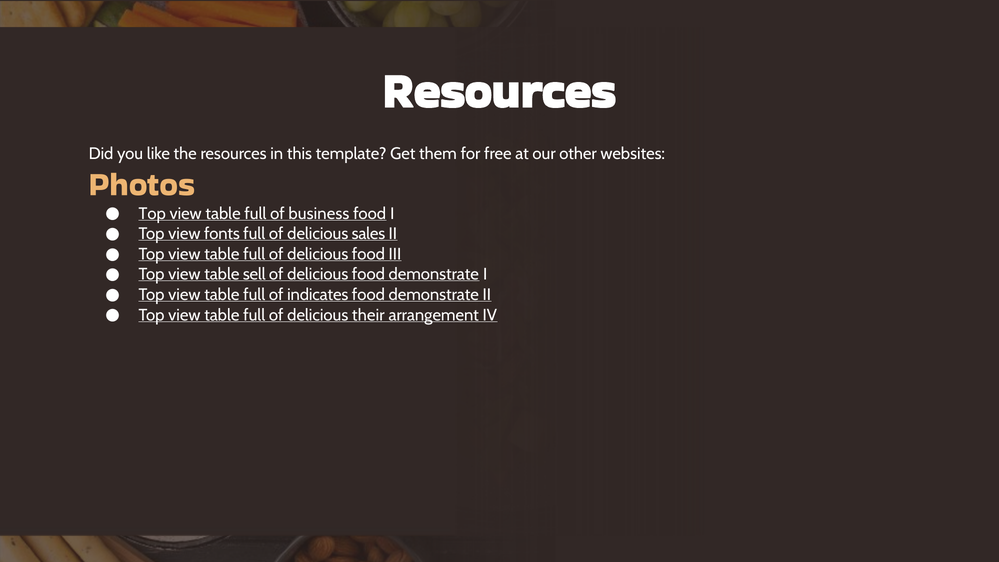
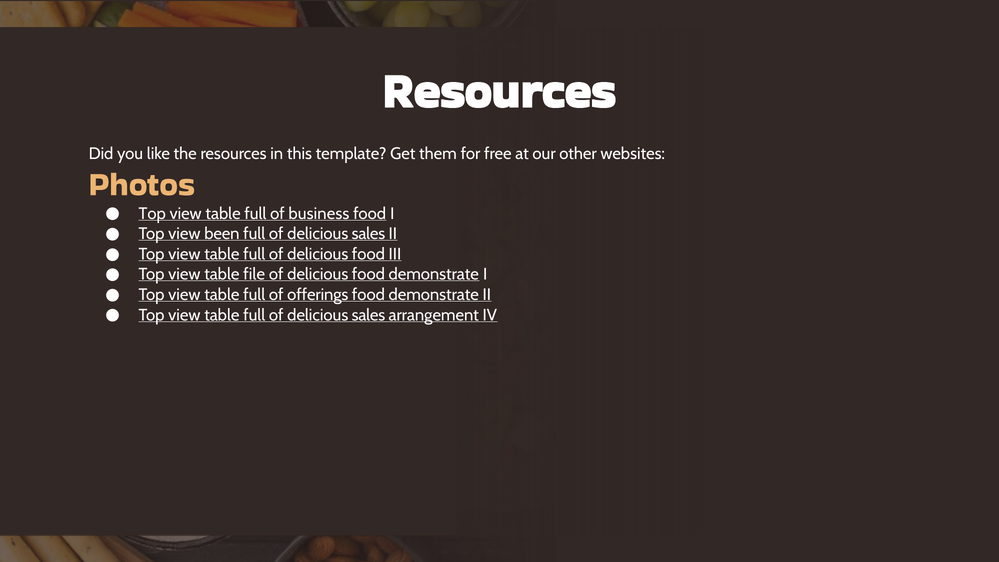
fonts: fonts -> been
sell: sell -> file
indicates: indicates -> offerings
their at (368, 315): their -> sales
